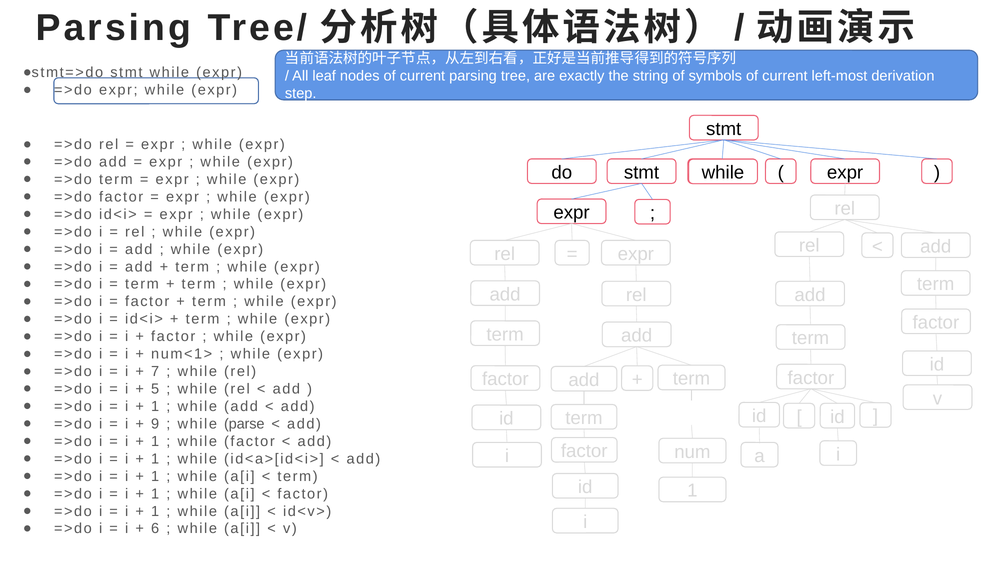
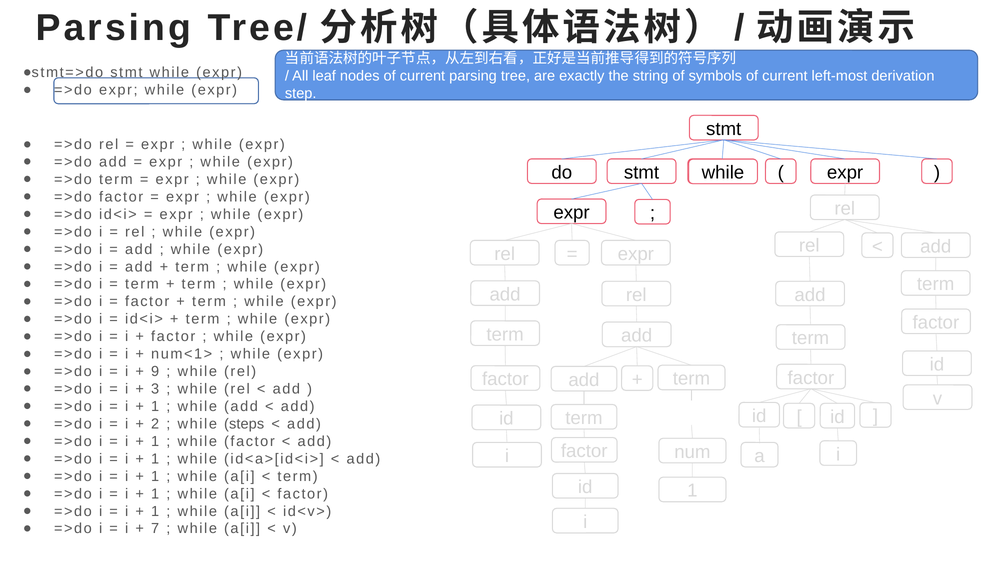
7: 7 -> 9
5: 5 -> 3
9: 9 -> 2
parse: parse -> steps
6: 6 -> 7
